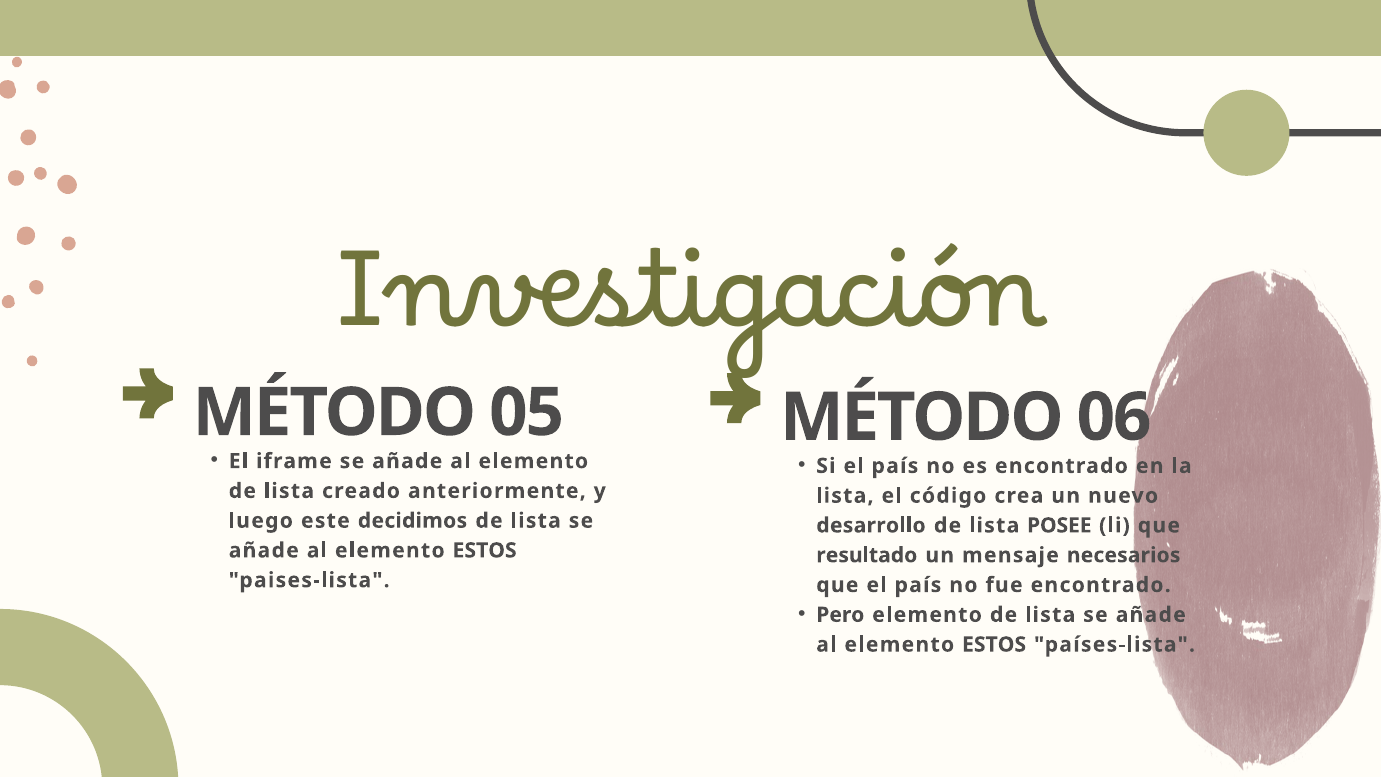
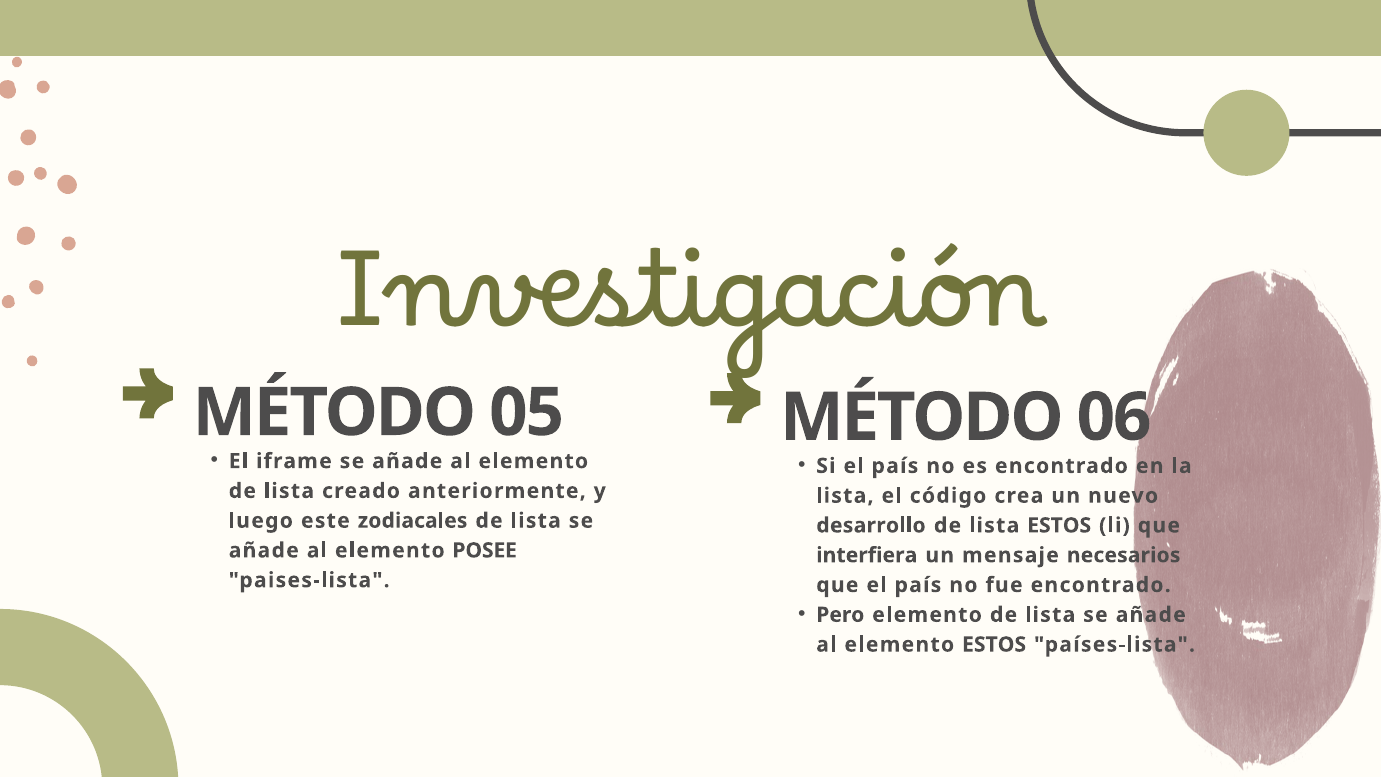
decidimos: decidimos -> zodiacales
lista POSEE: POSEE -> ESTOS
ESTOS at (485, 550): ESTOS -> POSEE
resultado: resultado -> interfiera
